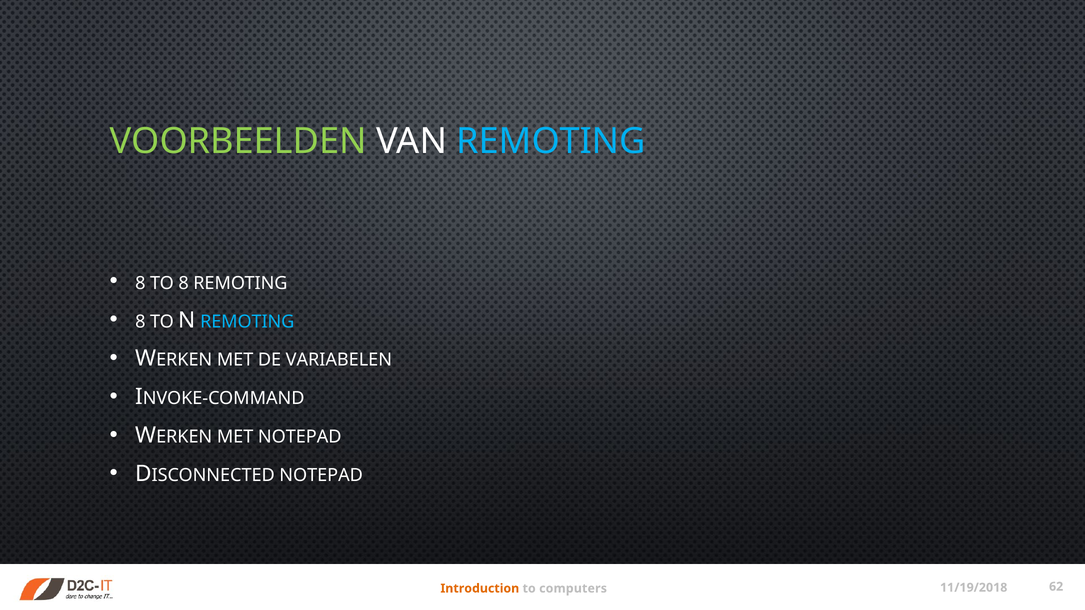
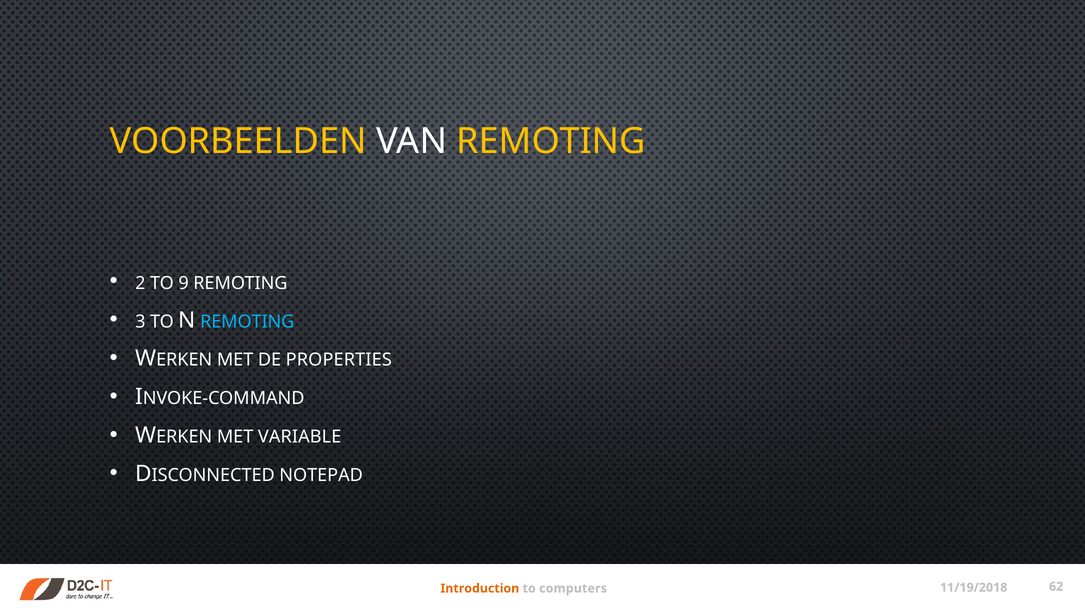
VOORBEELDEN colour: light green -> yellow
REMOTING at (551, 142) colour: light blue -> yellow
8 at (140, 283): 8 -> 2
TO 8: 8 -> 9
8 at (140, 322): 8 -> 3
VARIABELEN: VARIABELEN -> PROPERTIES
MET NOTEPAD: NOTEPAD -> VARIABLE
